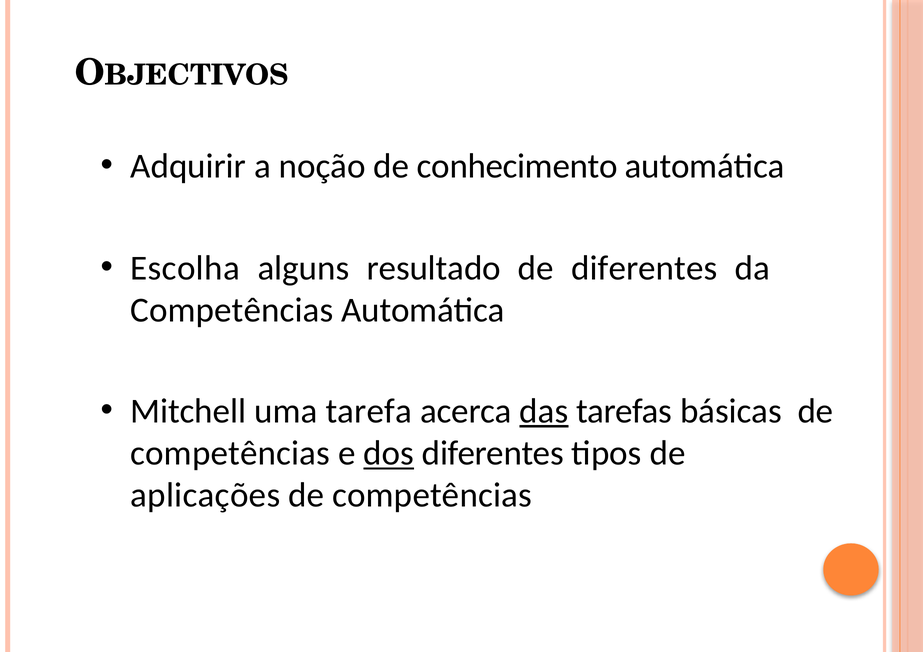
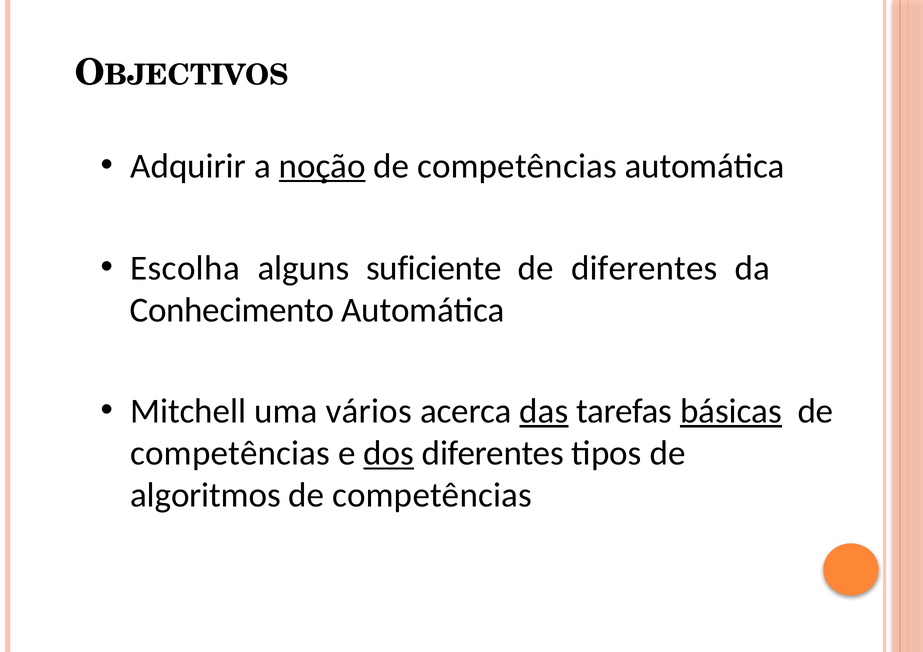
noção underline: none -> present
conhecimento at (517, 166): conhecimento -> competências
resultado: resultado -> suficiente
Competências at (232, 310): Competências -> Conhecimento
tarefa: tarefa -> vários
básicas underline: none -> present
aplicações: aplicações -> algoritmos
